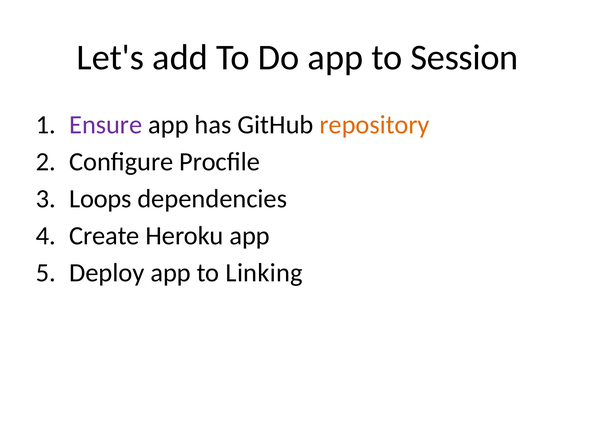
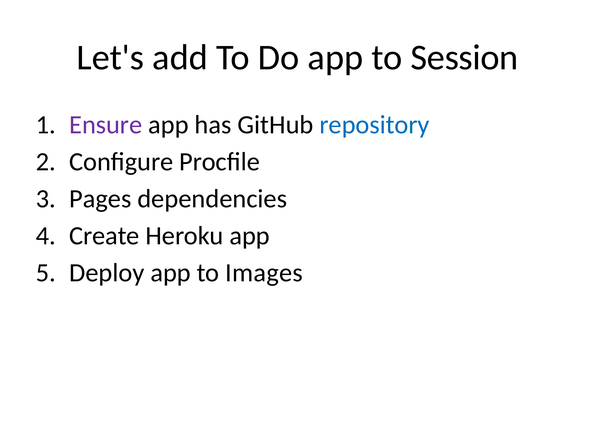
repository colour: orange -> blue
Loops: Loops -> Pages
Linking: Linking -> Images
